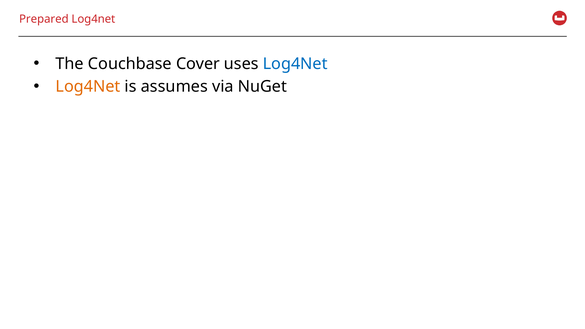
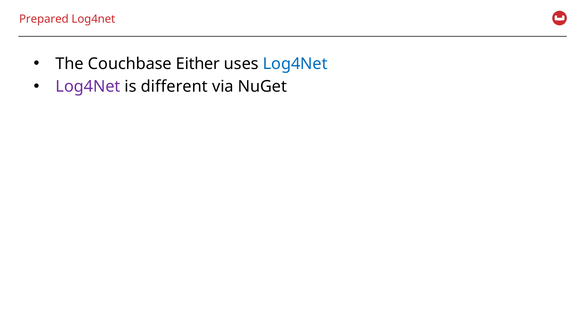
Cover: Cover -> Either
Log4Net at (88, 87) colour: orange -> purple
assumes: assumes -> different
